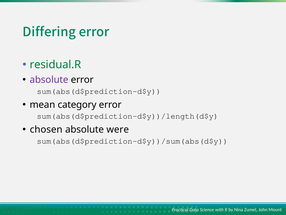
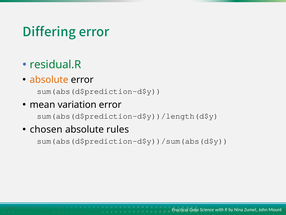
absolute at (49, 80) colour: purple -> orange
category: category -> variation
were: were -> rules
